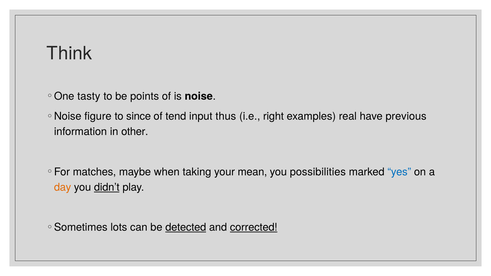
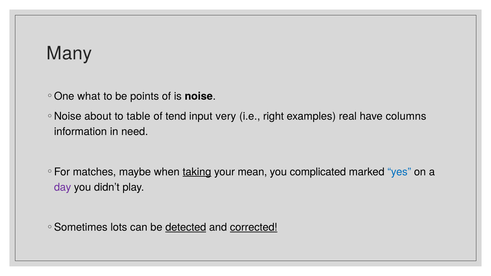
Think: Think -> Many
tasty: tasty -> what
figure: figure -> about
since: since -> table
thus: thus -> very
previous: previous -> columns
other: other -> need
taking underline: none -> present
possibilities: possibilities -> complicated
day colour: orange -> purple
didn’t underline: present -> none
